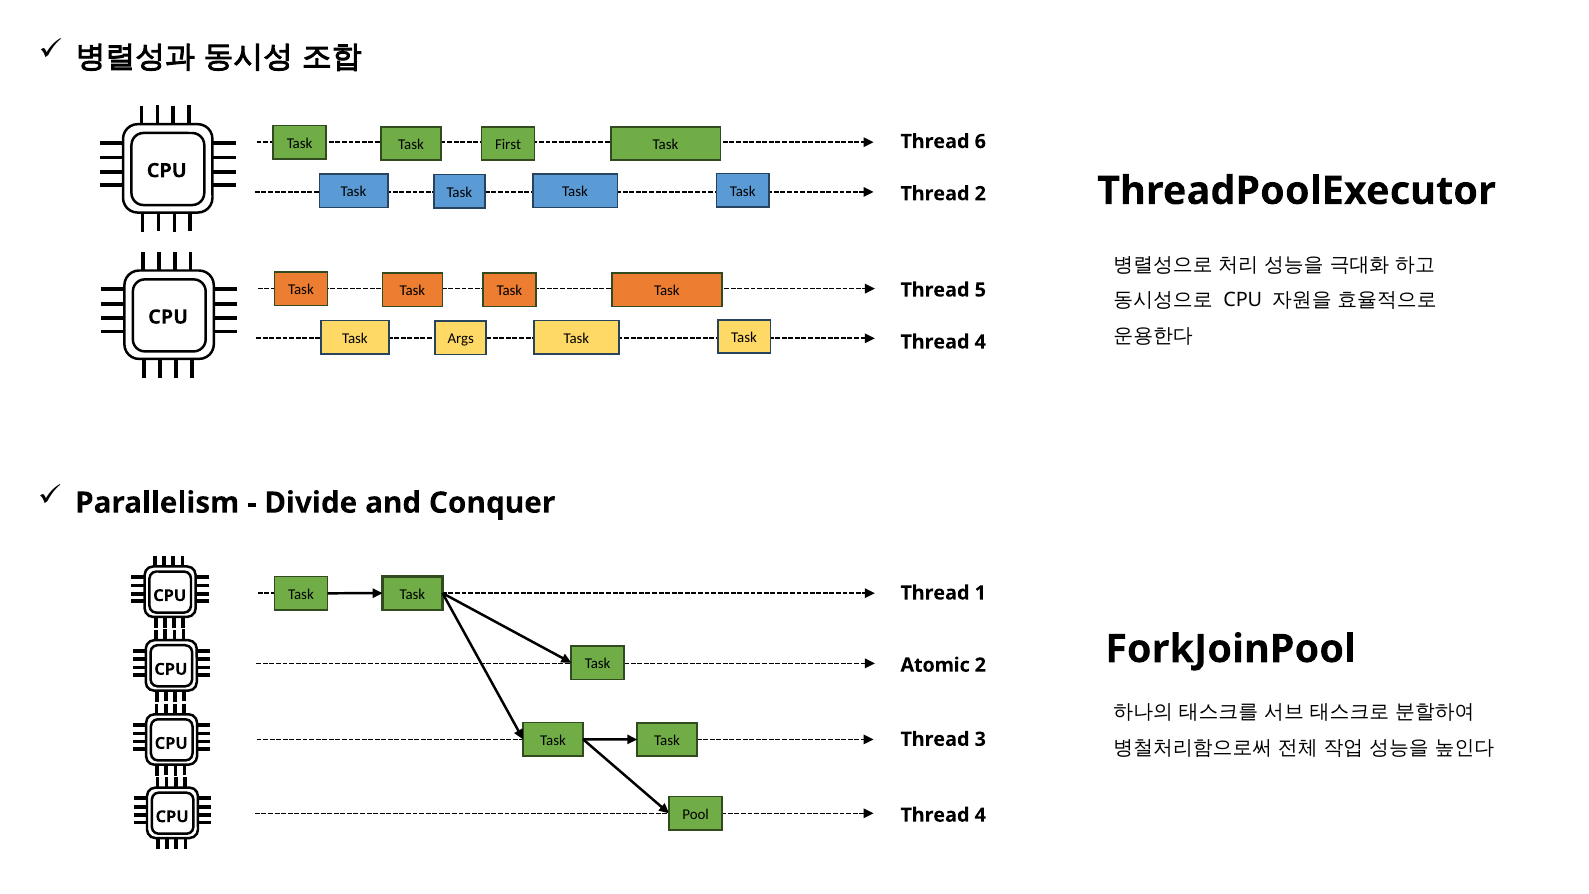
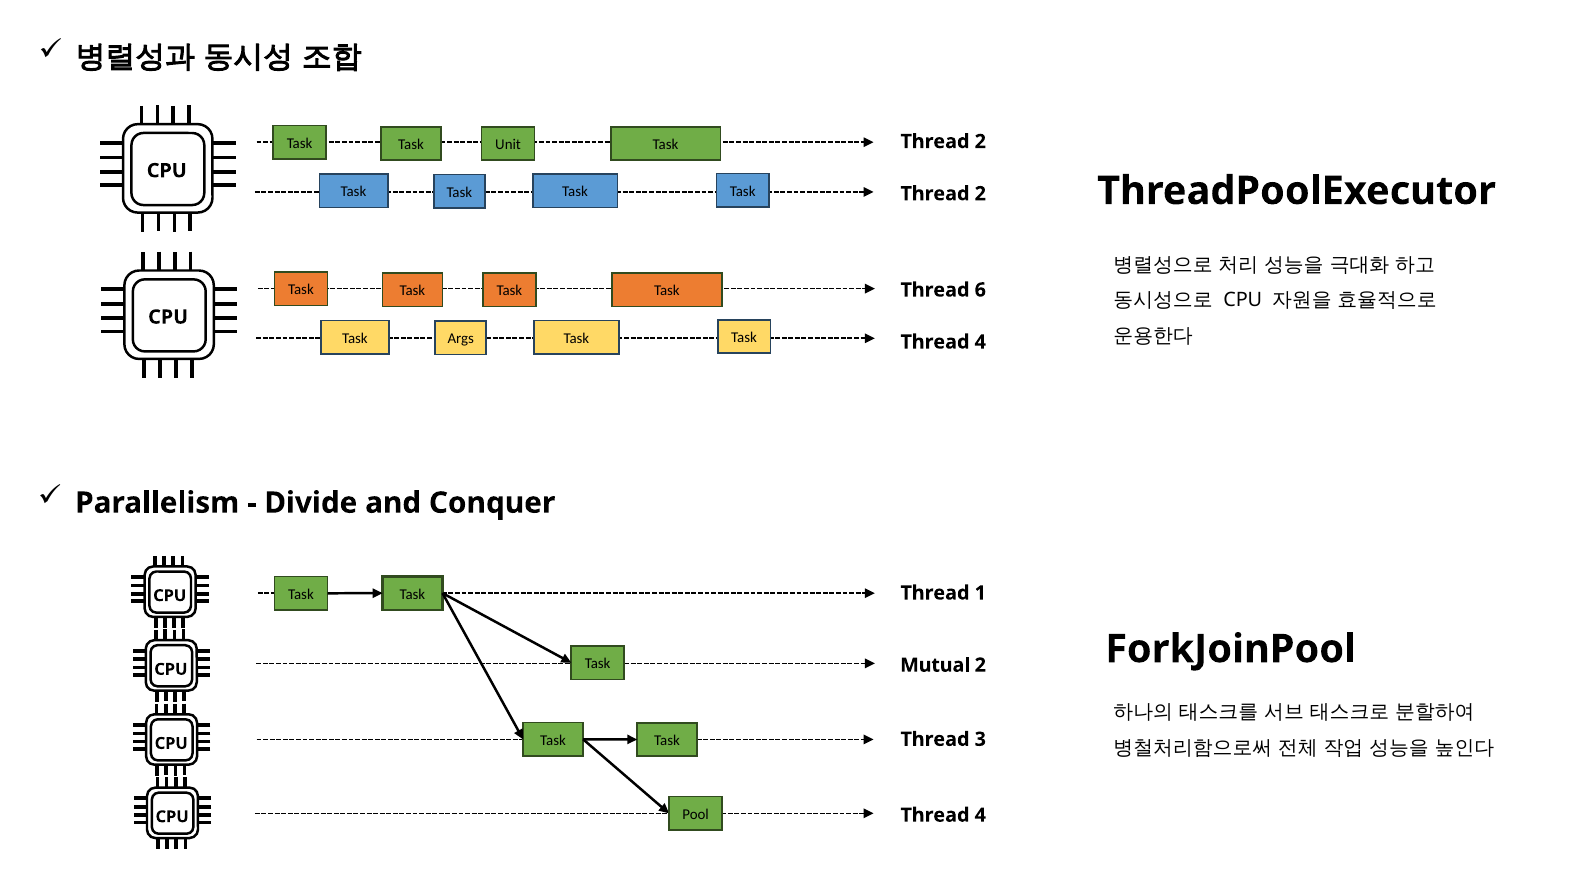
6 at (980, 142): 6 -> 2
First: First -> Unit
5: 5 -> 6
Atomic: Atomic -> Mutual
